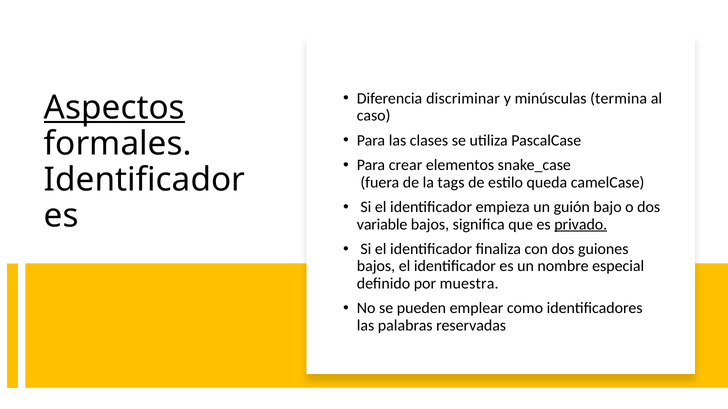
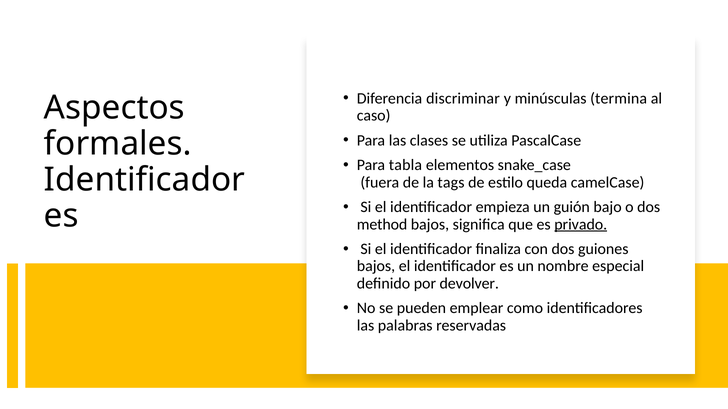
Aspectos underline: present -> none
crear: crear -> tabla
variable: variable -> method
muestra: muestra -> devolver
